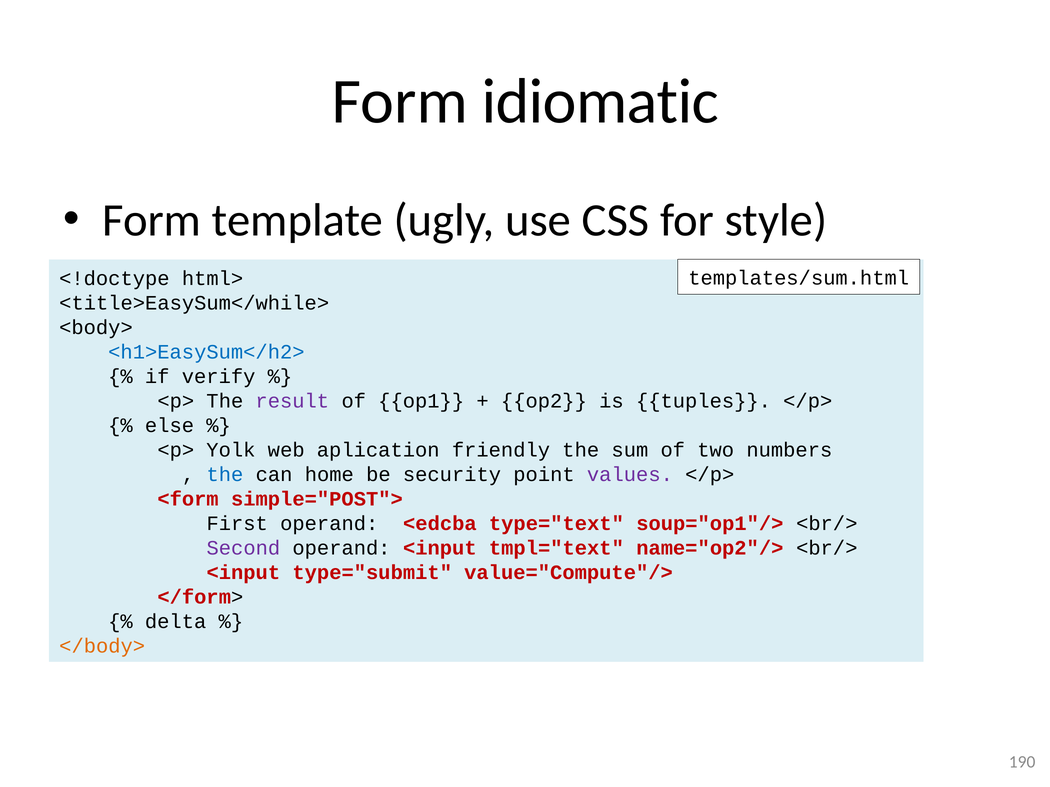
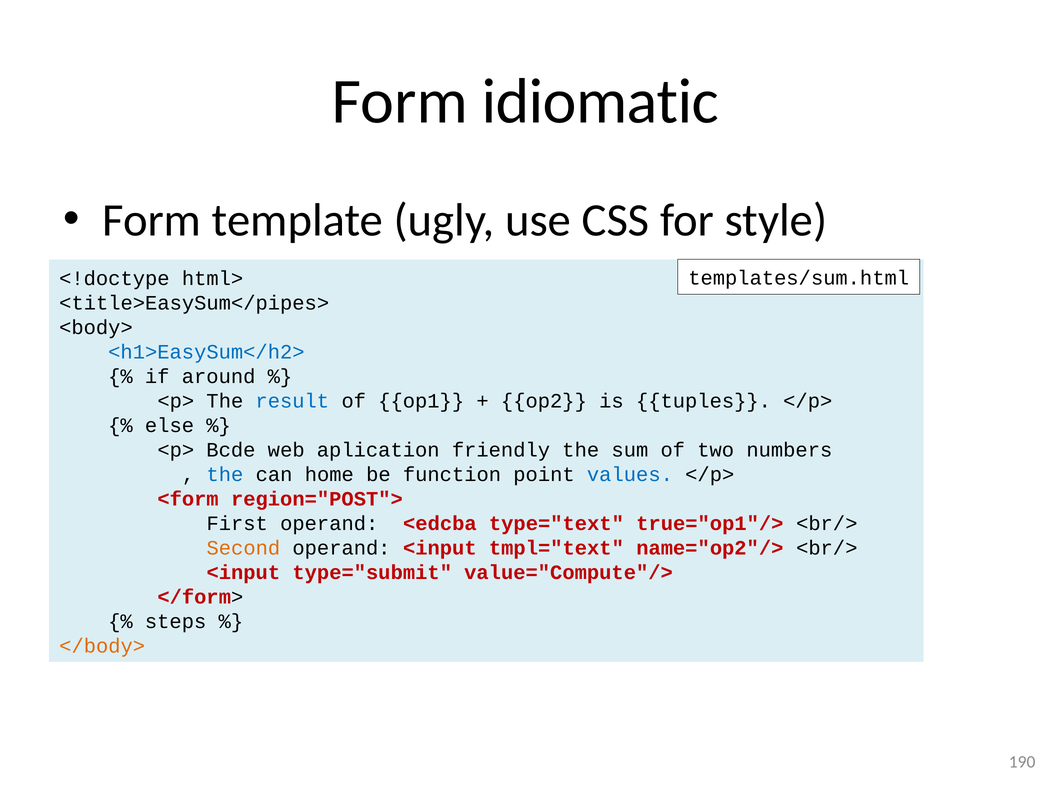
<title>EasySum</while>: <title>EasySum</while> -> <title>EasySum</pipes>
verify: verify -> around
result colour: purple -> blue
Yolk: Yolk -> Bcde
security: security -> function
values colour: purple -> blue
simple="POST">: simple="POST"> -> region="POST">
soup="op1"/>: soup="op1"/> -> true="op1"/>
Second colour: purple -> orange
delta: delta -> steps
